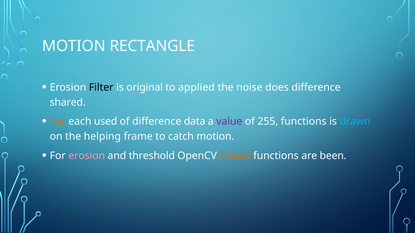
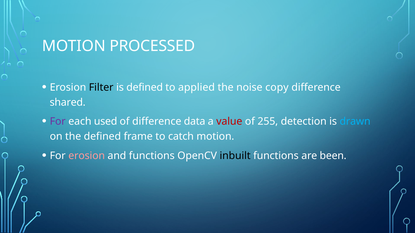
RECTANGLE: RECTANGLE -> PROCESSED
is original: original -> defined
does: does -> copy
For at (58, 122) colour: orange -> purple
value colour: purple -> red
255 functions: functions -> detection
the helping: helping -> defined
and threshold: threshold -> functions
inbuilt colour: orange -> black
